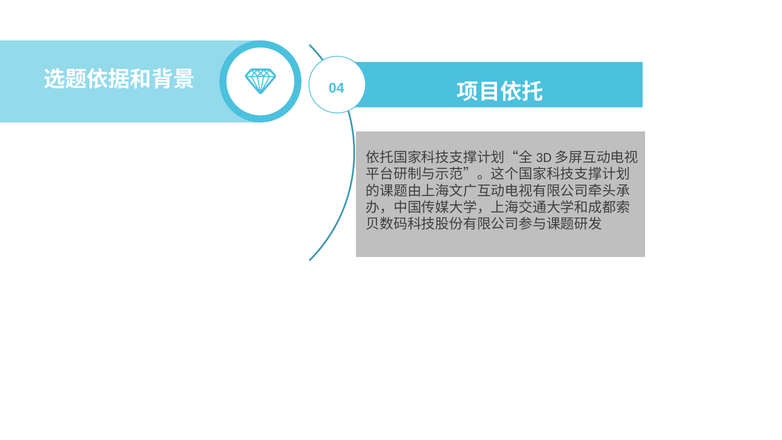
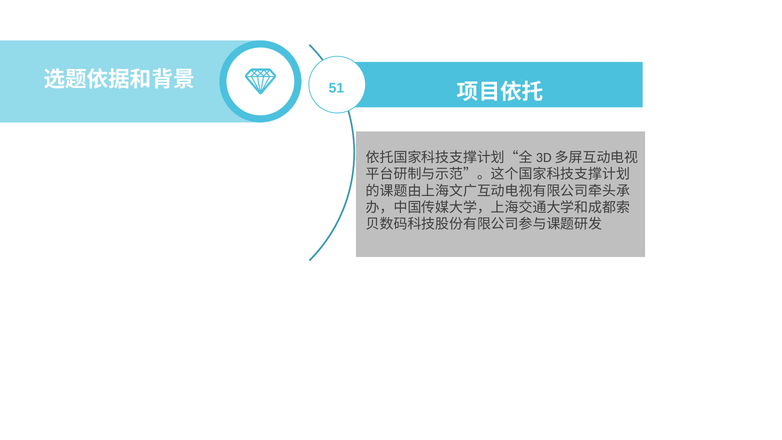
04: 04 -> 51
